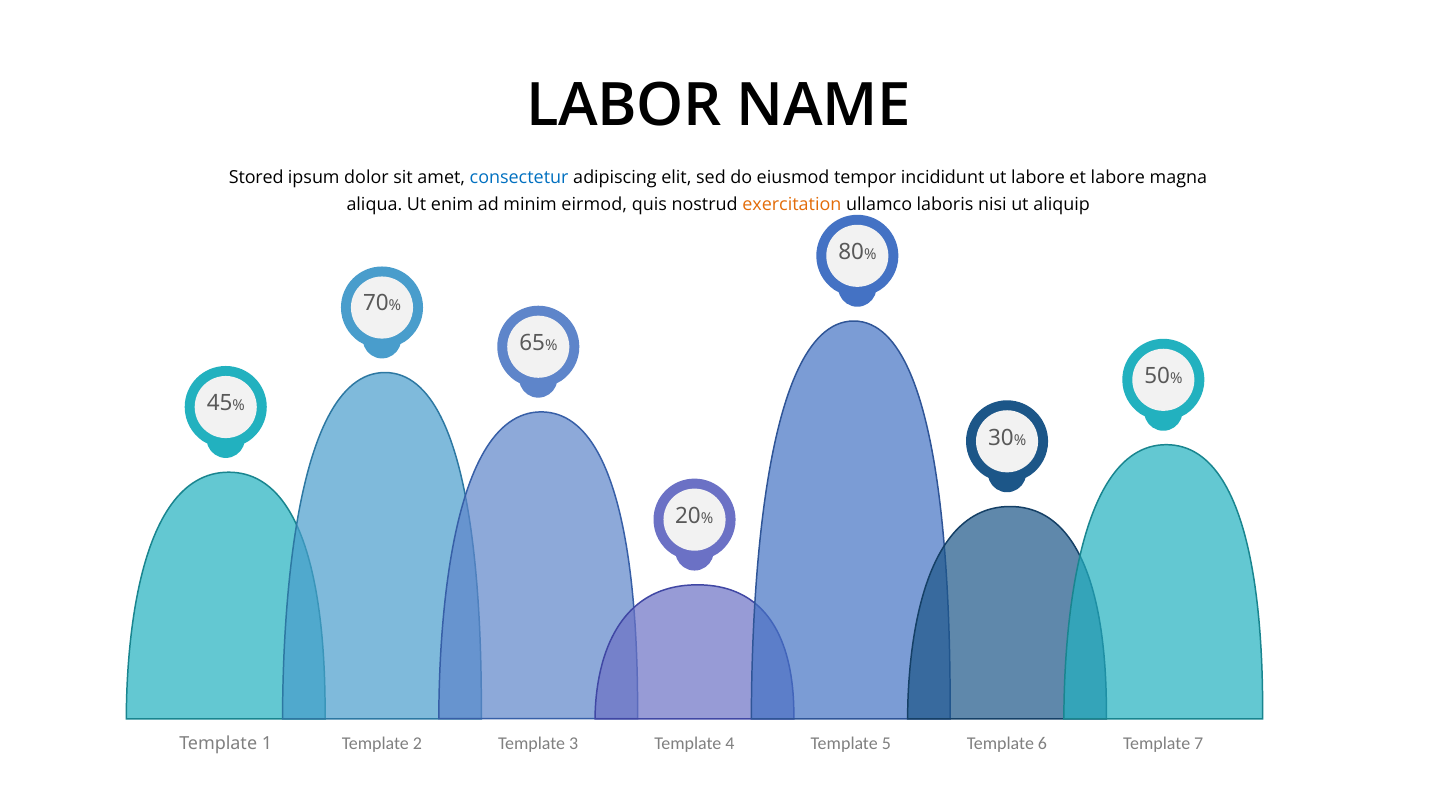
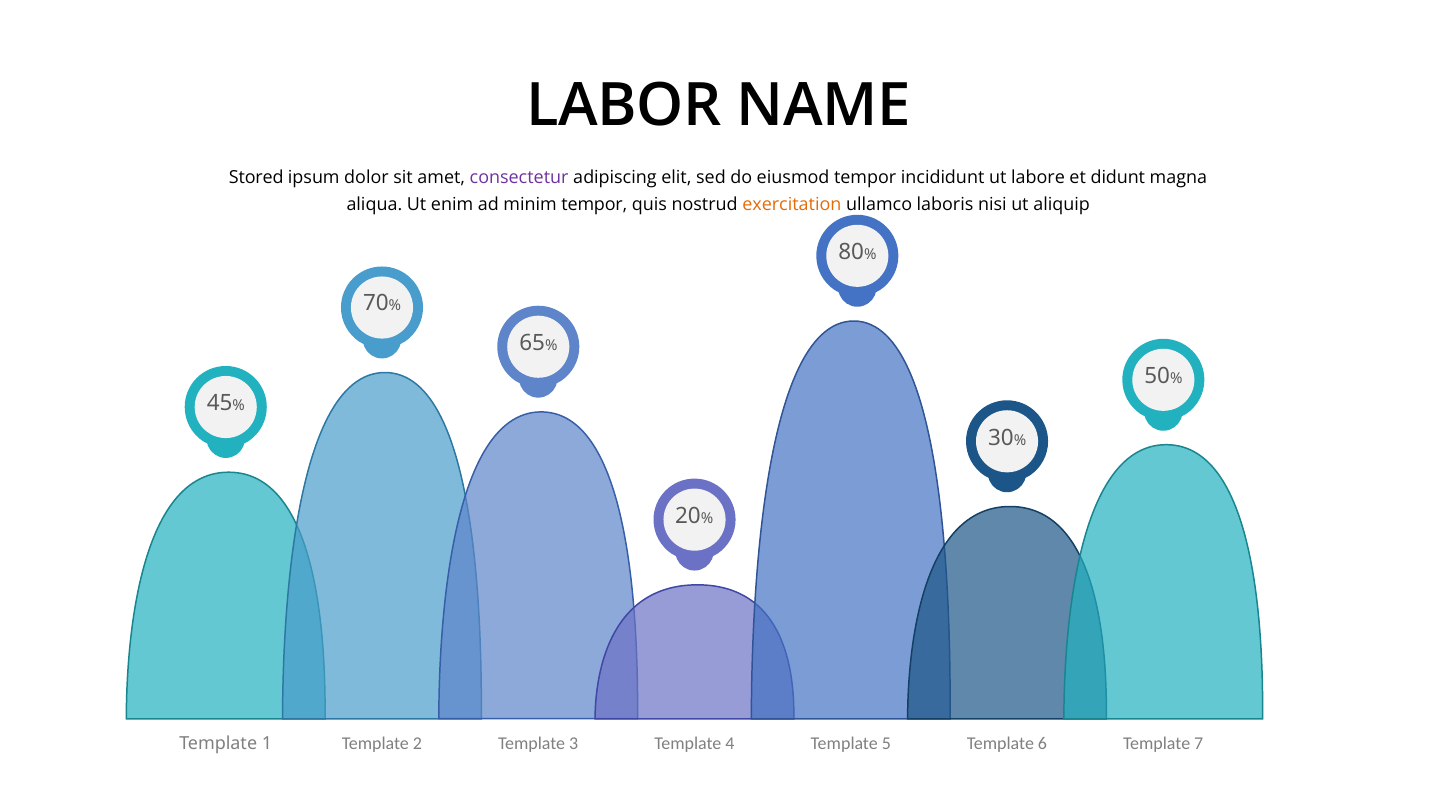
consectetur colour: blue -> purple
et labore: labore -> didunt
minim eirmod: eirmod -> tempor
